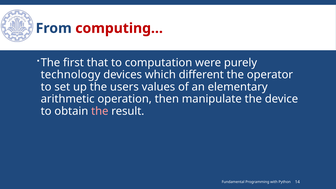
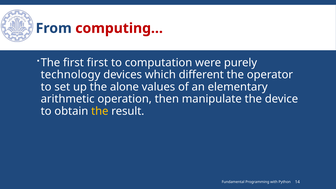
first that: that -> first
users: users -> alone
the at (100, 111) colour: pink -> yellow
